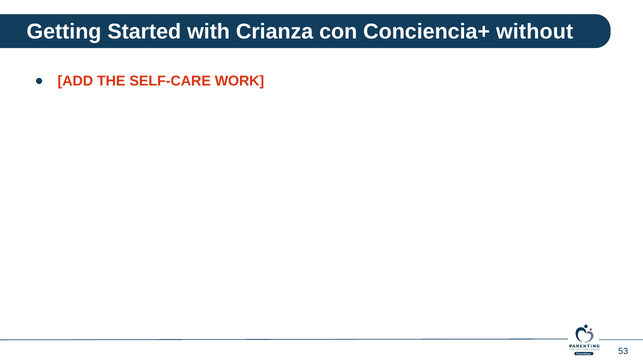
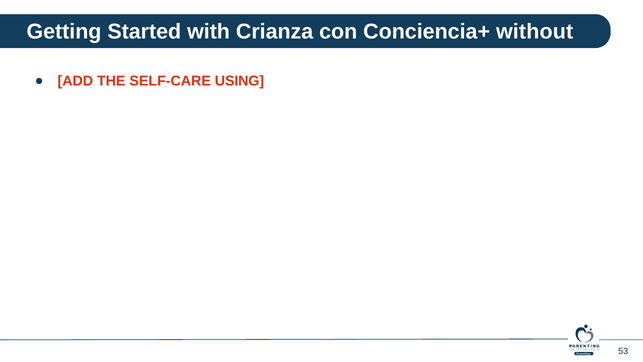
WORK: WORK -> USING
